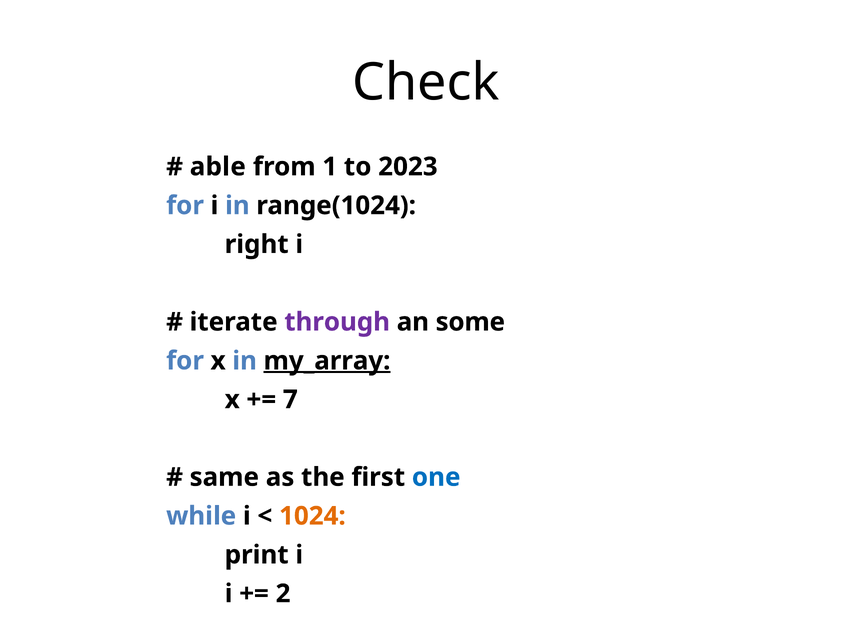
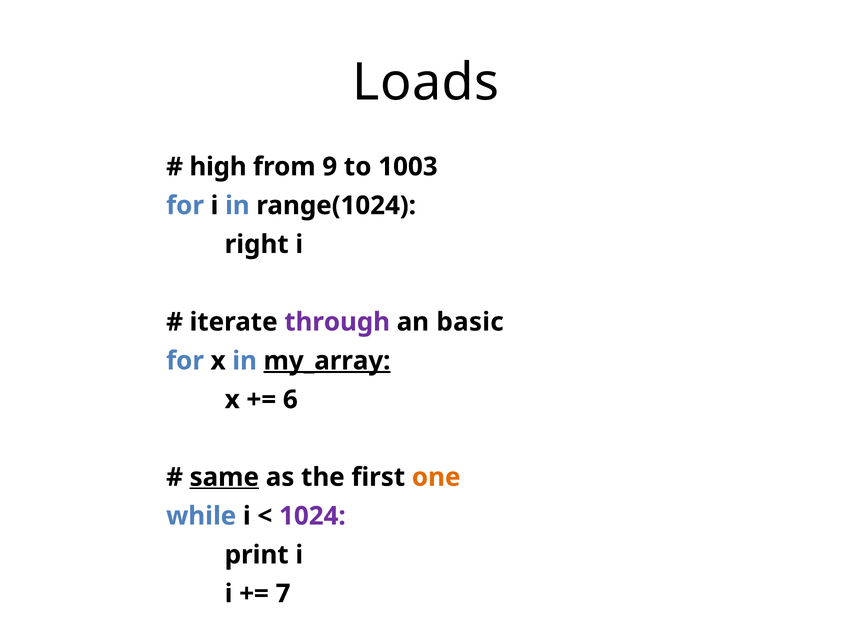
Check: Check -> Loads
able: able -> high
1: 1 -> 9
2023: 2023 -> 1003
some: some -> basic
7: 7 -> 6
same underline: none -> present
one colour: blue -> orange
1024 colour: orange -> purple
2: 2 -> 7
